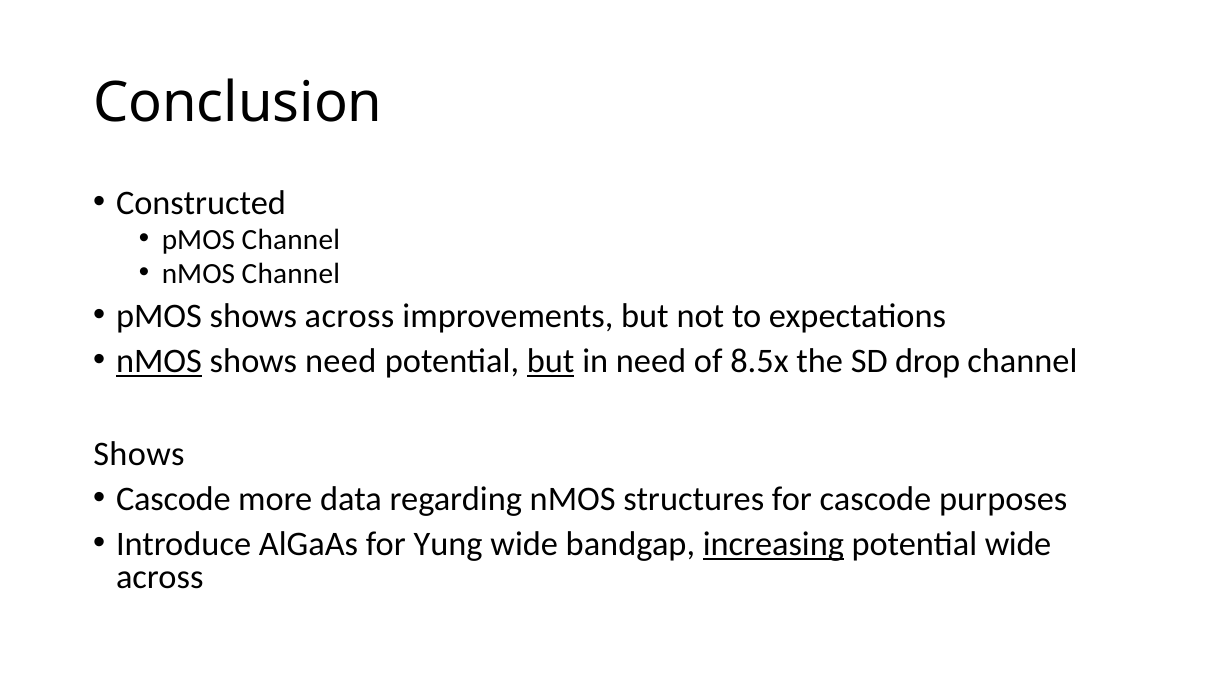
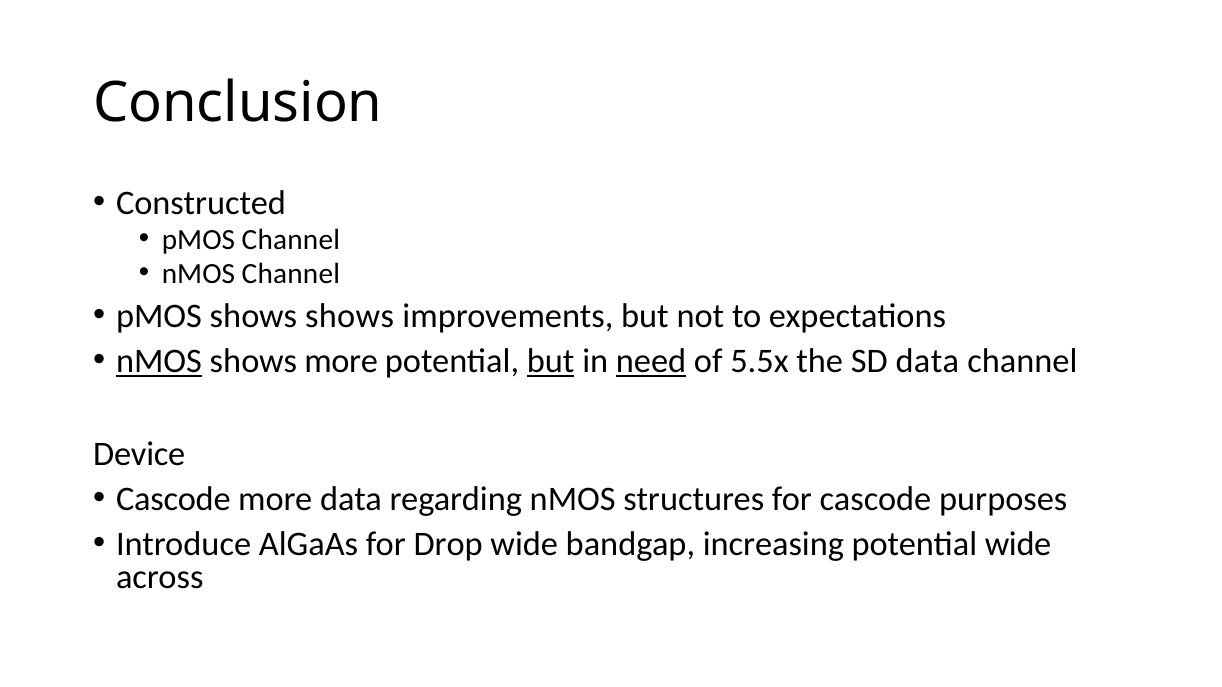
shows across: across -> shows
shows need: need -> more
need at (651, 361) underline: none -> present
8.5x: 8.5x -> 5.5x
SD drop: drop -> data
Shows at (139, 454): Shows -> Device
Yung: Yung -> Drop
increasing underline: present -> none
